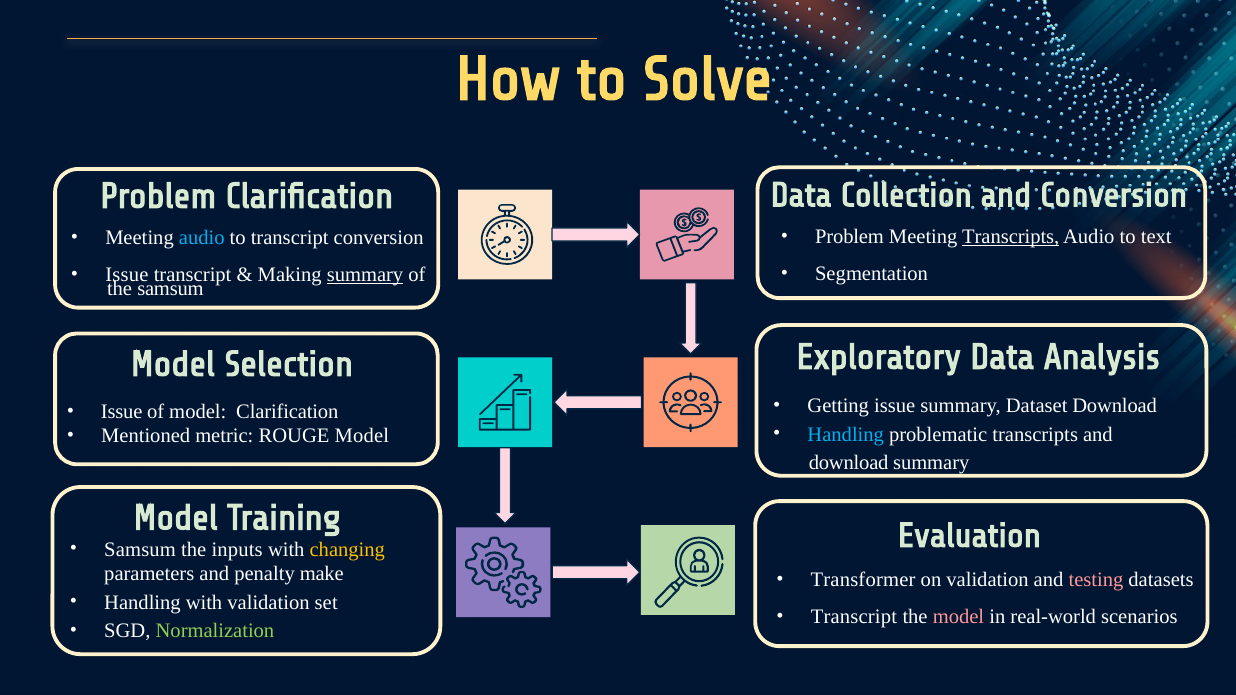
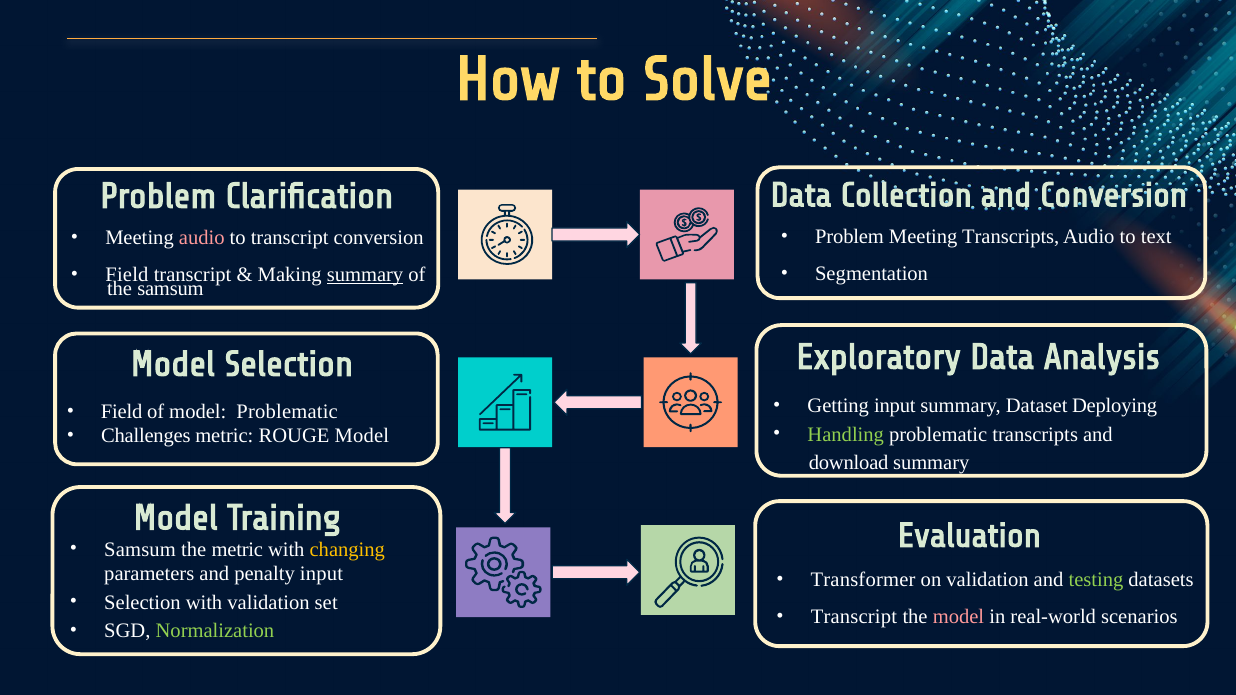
Transcripts at (1011, 237) underline: present -> none
audio at (202, 238) colour: light blue -> pink
Issue at (127, 275): Issue -> Field
Getting issue: issue -> input
Dataset Download: Download -> Deploying
Issue at (122, 412): Issue -> Field
model Clarification: Clarification -> Problematic
Handling at (846, 435) colour: light blue -> light green
Mentioned: Mentioned -> Challenges
the inputs: inputs -> metric
penalty make: make -> input
testing colour: pink -> light green
Handling at (142, 603): Handling -> Selection
